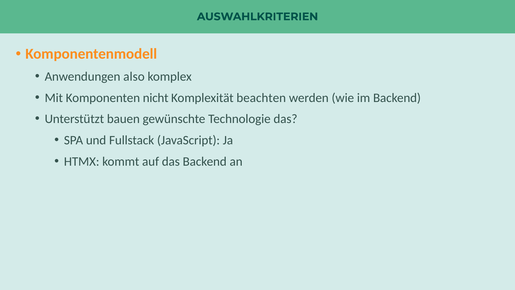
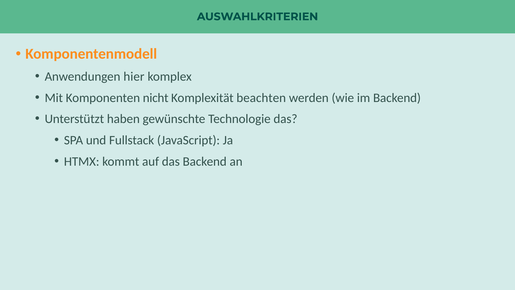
also: also -> hier
bauen: bauen -> haben
